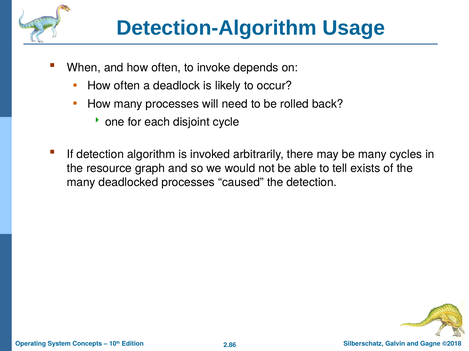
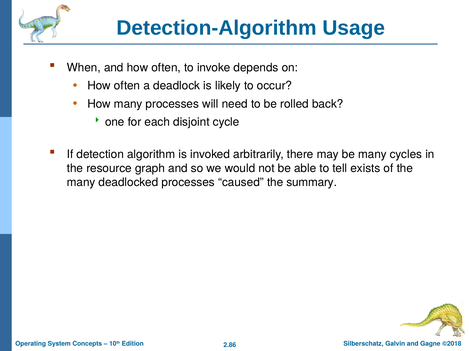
the detection: detection -> summary
